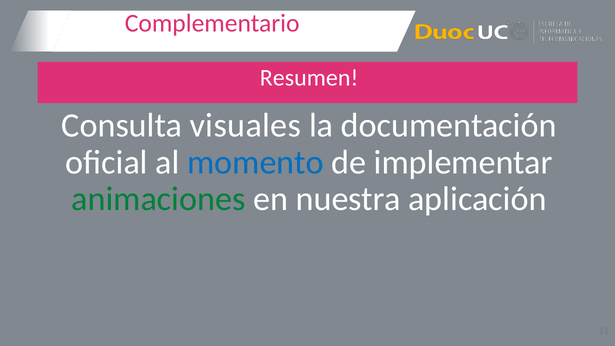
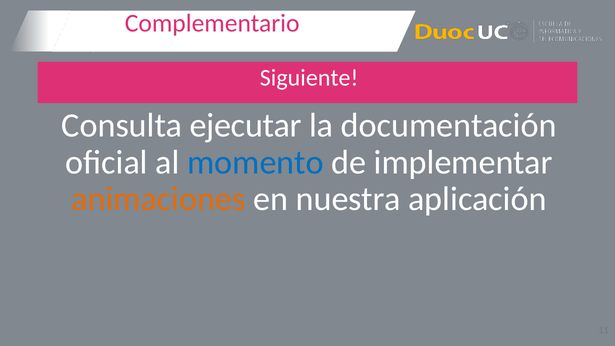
Resumen: Resumen -> Siguiente
visuales: visuales -> ejecutar
animaciones colour: green -> orange
